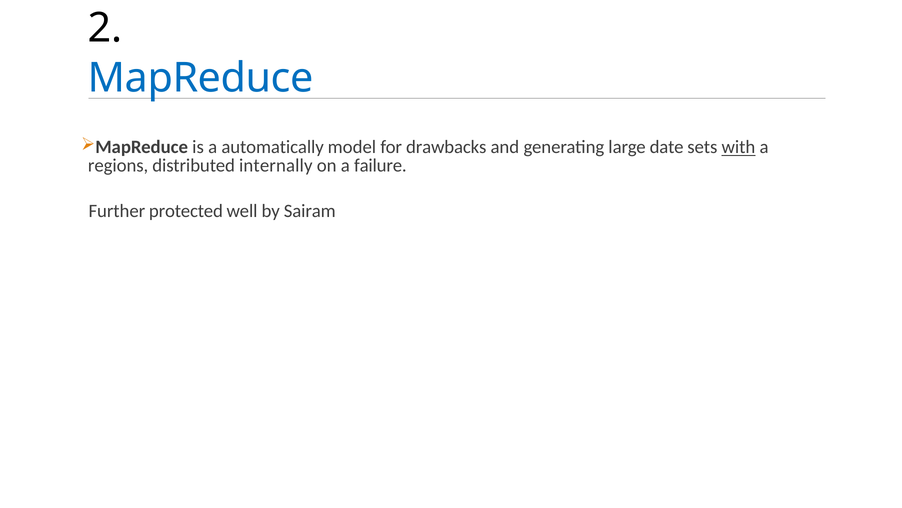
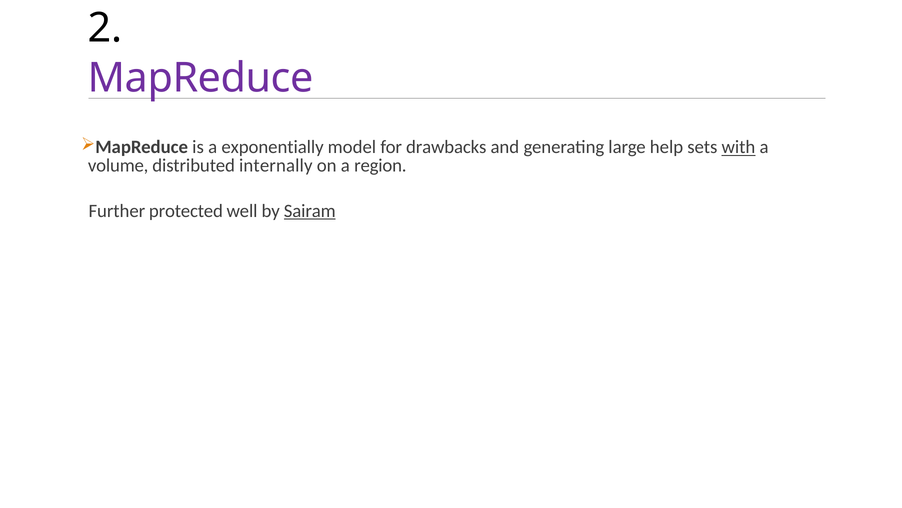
MapReduce colour: blue -> purple
automatically: automatically -> exponentially
date: date -> help
regions: regions -> volume
failure: failure -> region
Sairam underline: none -> present
